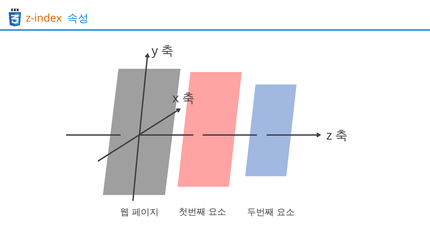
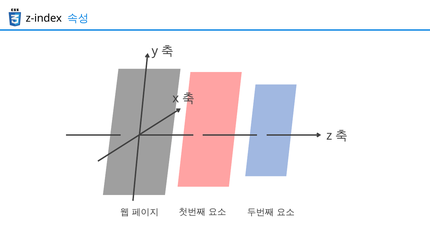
z-index colour: orange -> black
